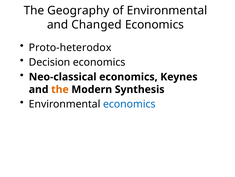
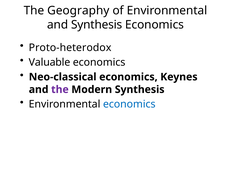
and Changed: Changed -> Synthesis
Decision: Decision -> Valuable
the at (60, 89) colour: orange -> purple
